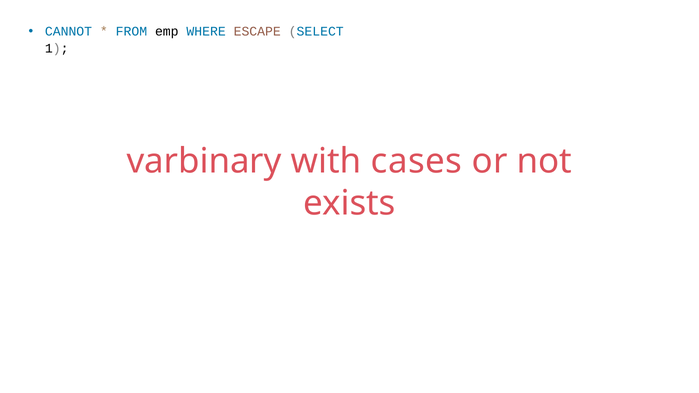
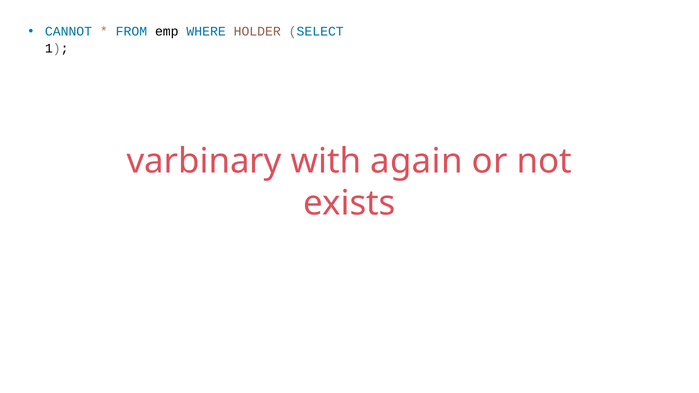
ESCAPE: ESCAPE -> HOLDER
cases: cases -> again
